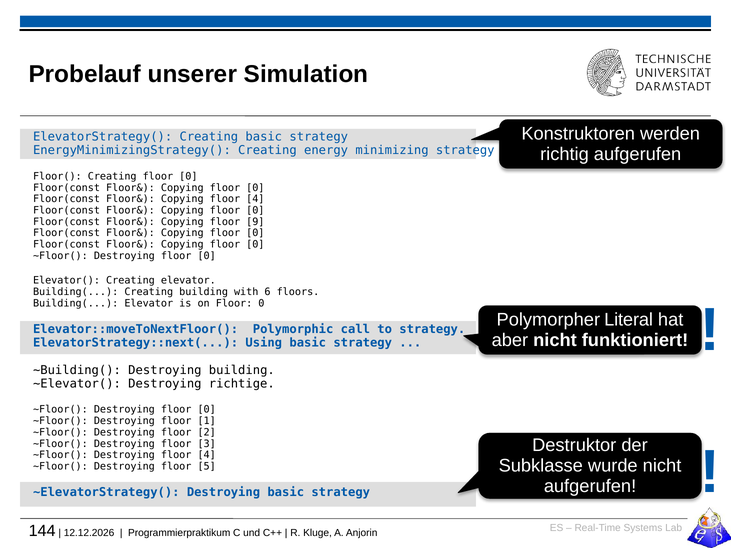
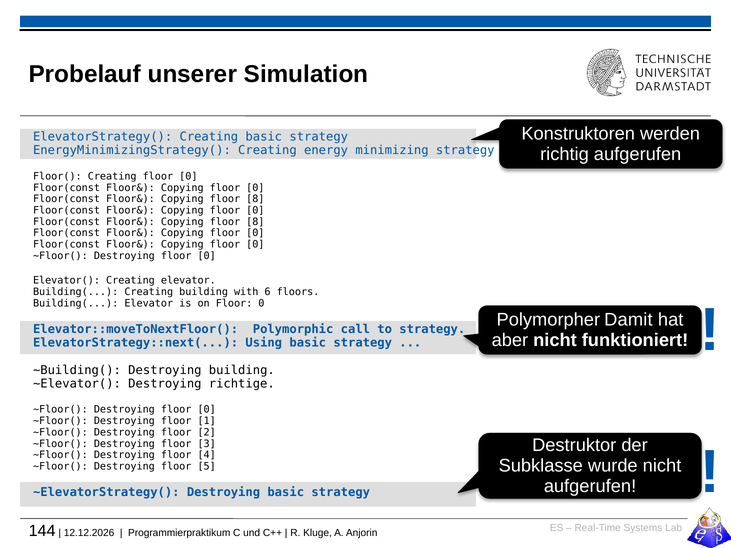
4 at (255, 199): 4 -> 8
9 at (255, 222): 9 -> 8
Literal: Literal -> Damit
